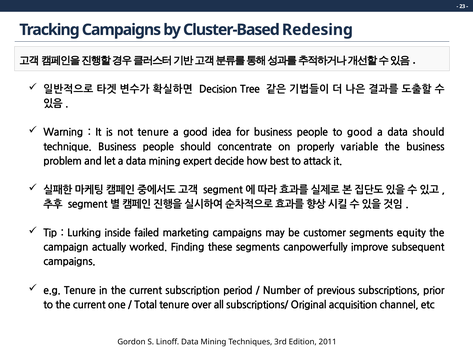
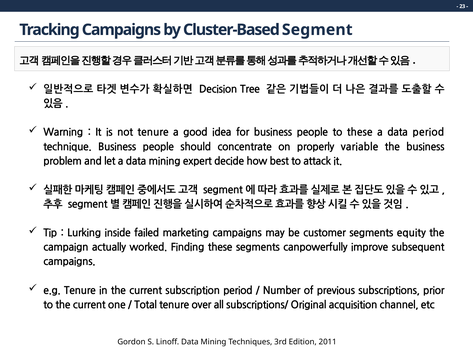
Redesing: Redesing -> Segment
to good: good -> these
data should: should -> period
